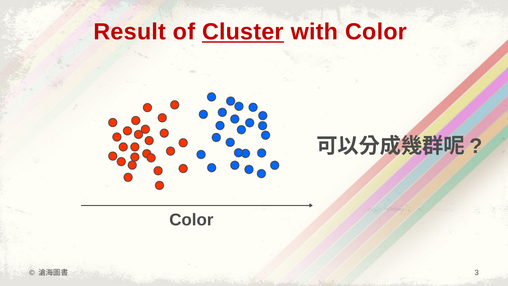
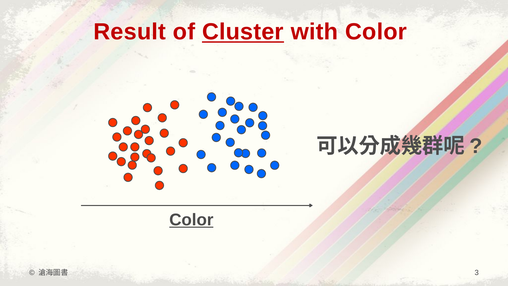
Color at (191, 220) underline: none -> present
